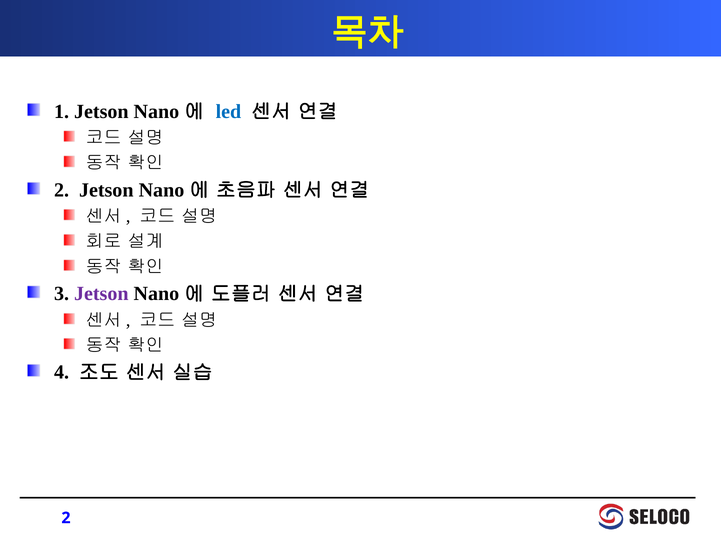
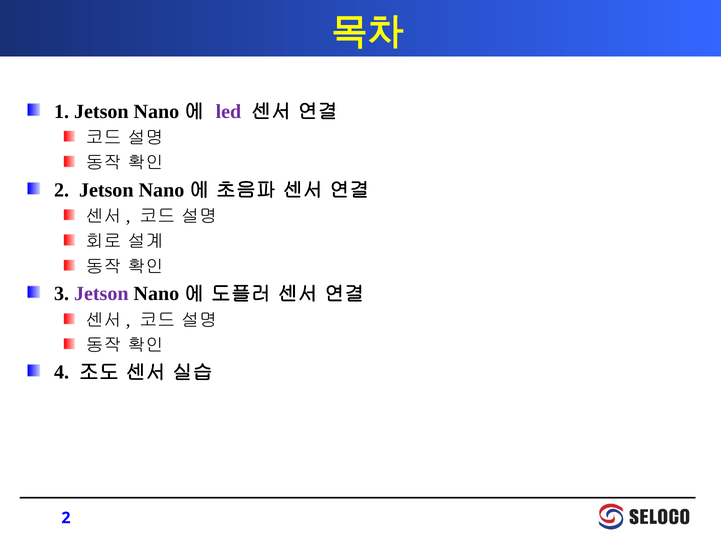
led colour: blue -> purple
